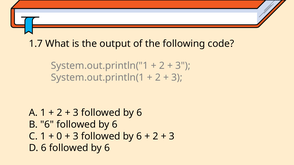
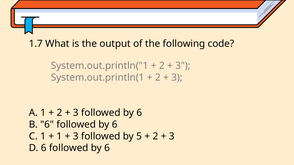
0 at (59, 136): 0 -> 1
6 at (139, 136): 6 -> 5
